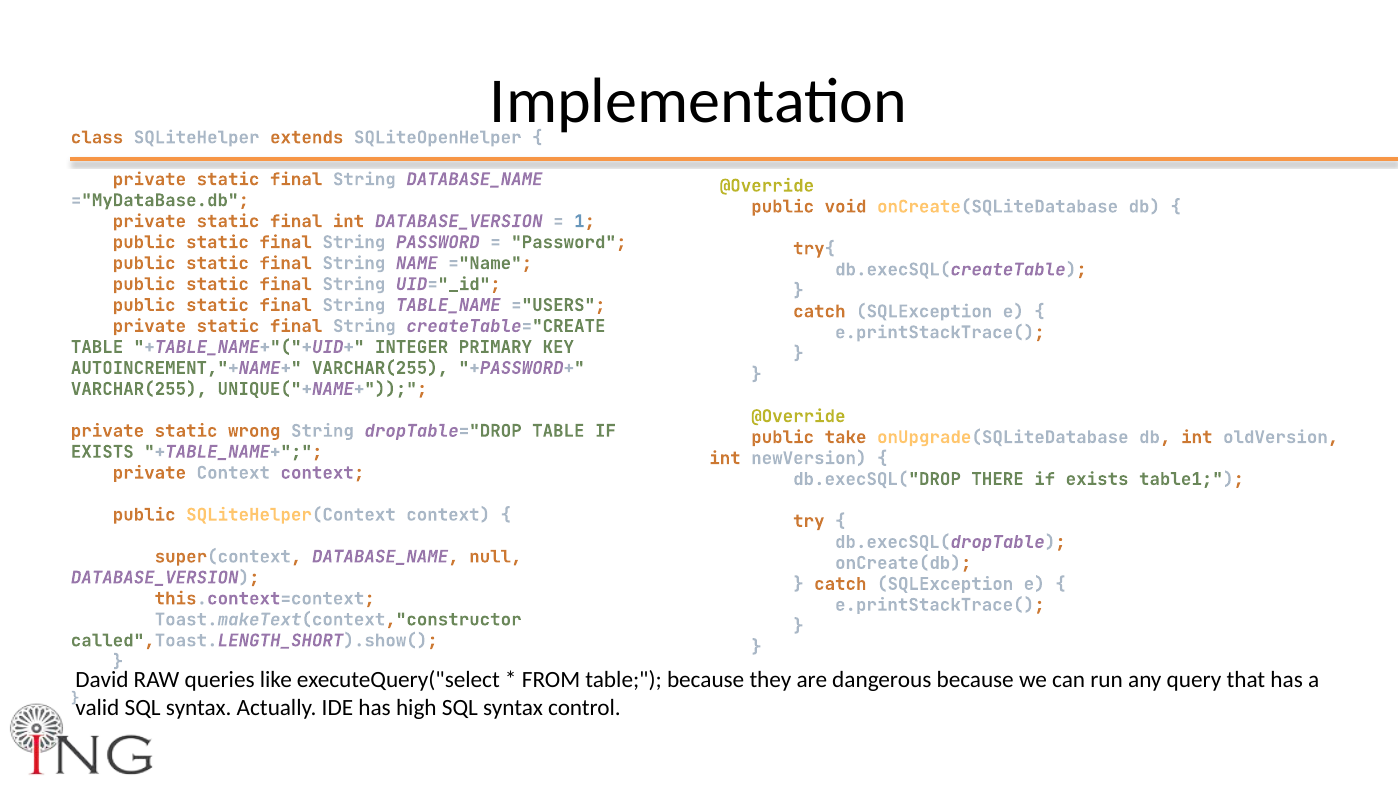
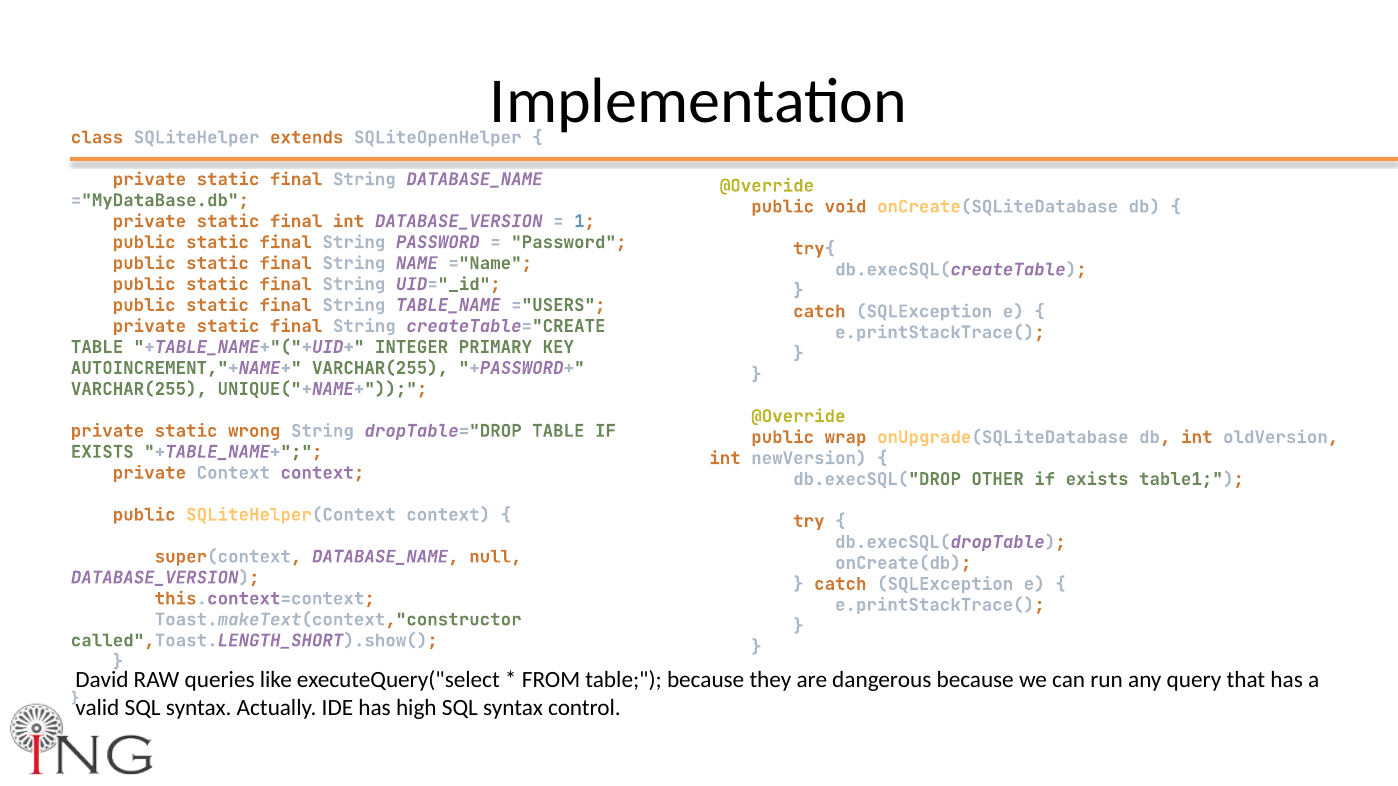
take: take -> wrap
THERE: THERE -> OTHER
